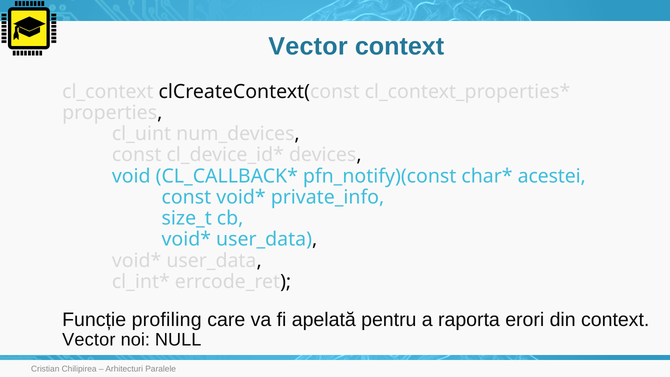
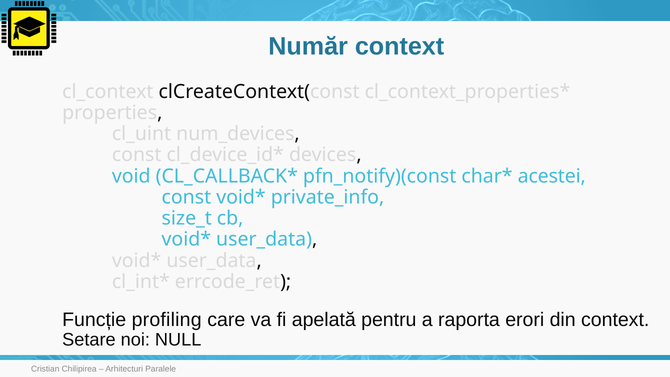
Vector at (308, 47): Vector -> Număr
Vector at (89, 340): Vector -> Setare
